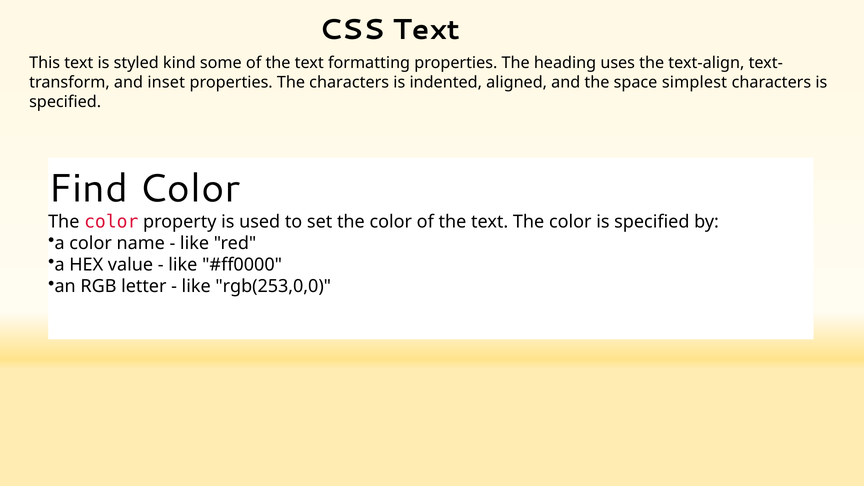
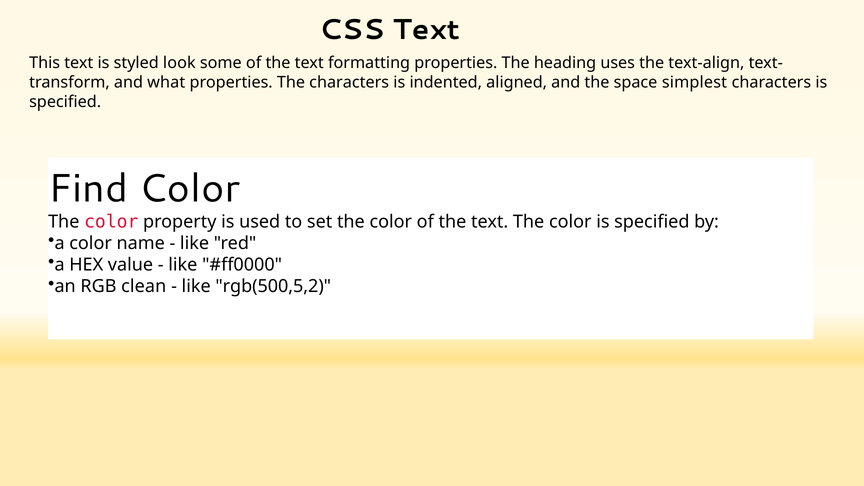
kind: kind -> look
inset: inset -> what
letter: letter -> clean
rgb(253,0,0: rgb(253,0,0 -> rgb(500,5,2
